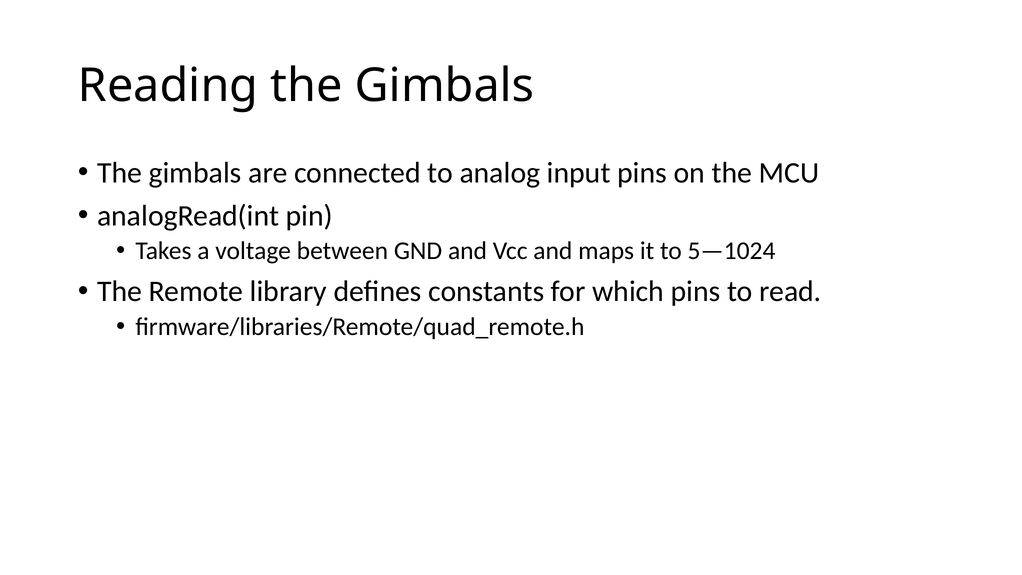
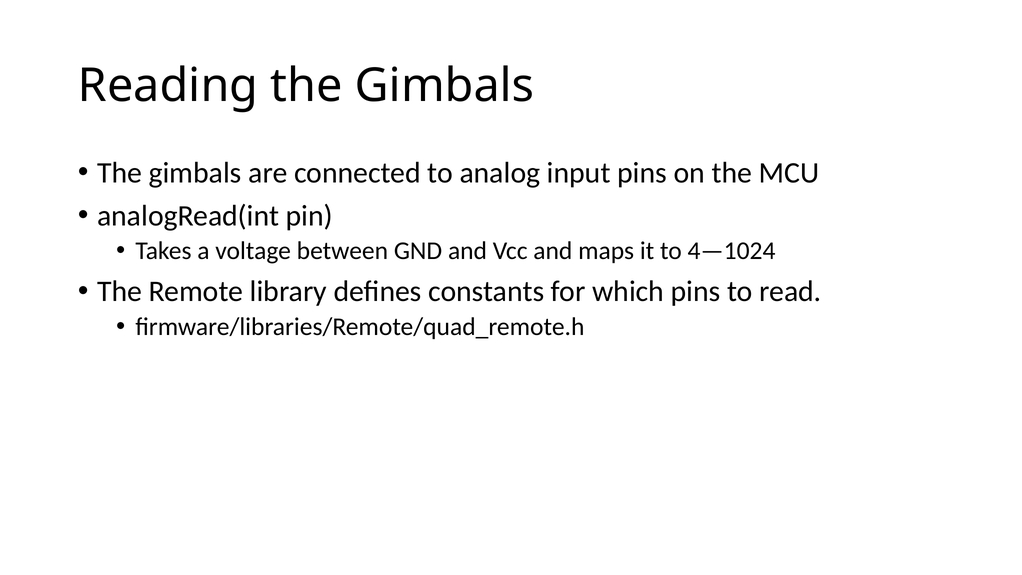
5—1024: 5—1024 -> 4—1024
